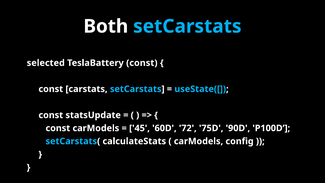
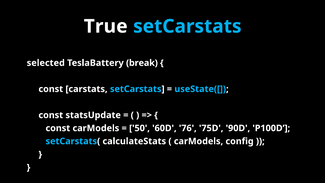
Both: Both -> True
TeslaBattery const: const -> break
45: 45 -> 50
72: 72 -> 76
